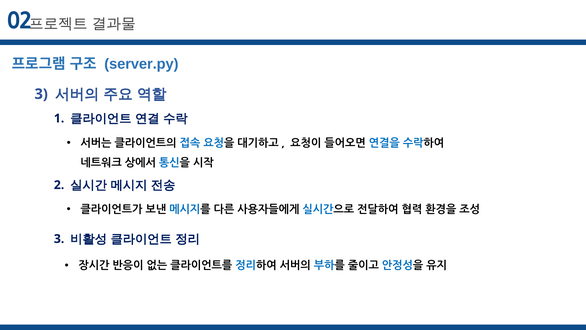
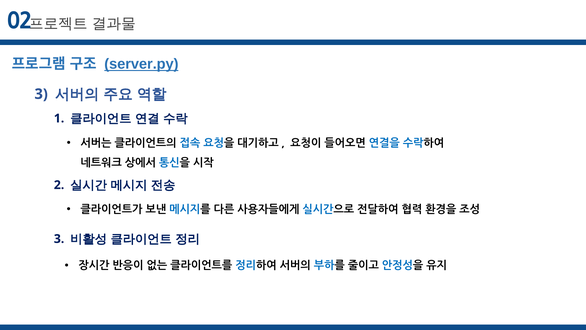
server.py underline: none -> present
